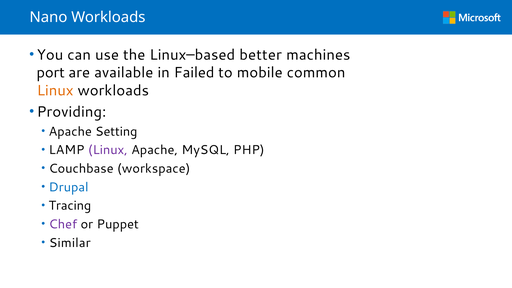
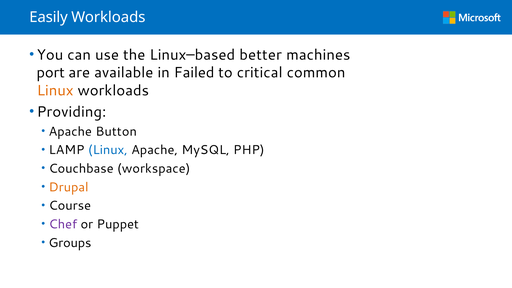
Nano: Nano -> Easily
mobile: mobile -> critical
Setting: Setting -> Button
Linux at (108, 150) colour: purple -> blue
Drupal colour: blue -> orange
Tracing: Tracing -> Course
Similar: Similar -> Groups
